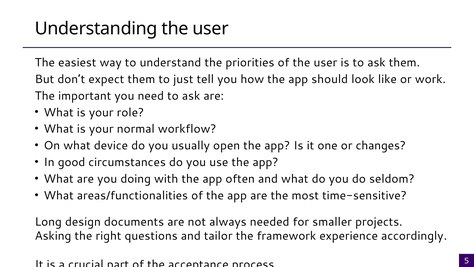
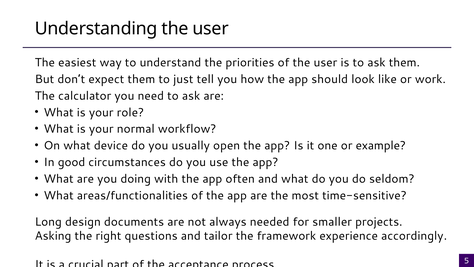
important: important -> calculator
changes: changes -> example
